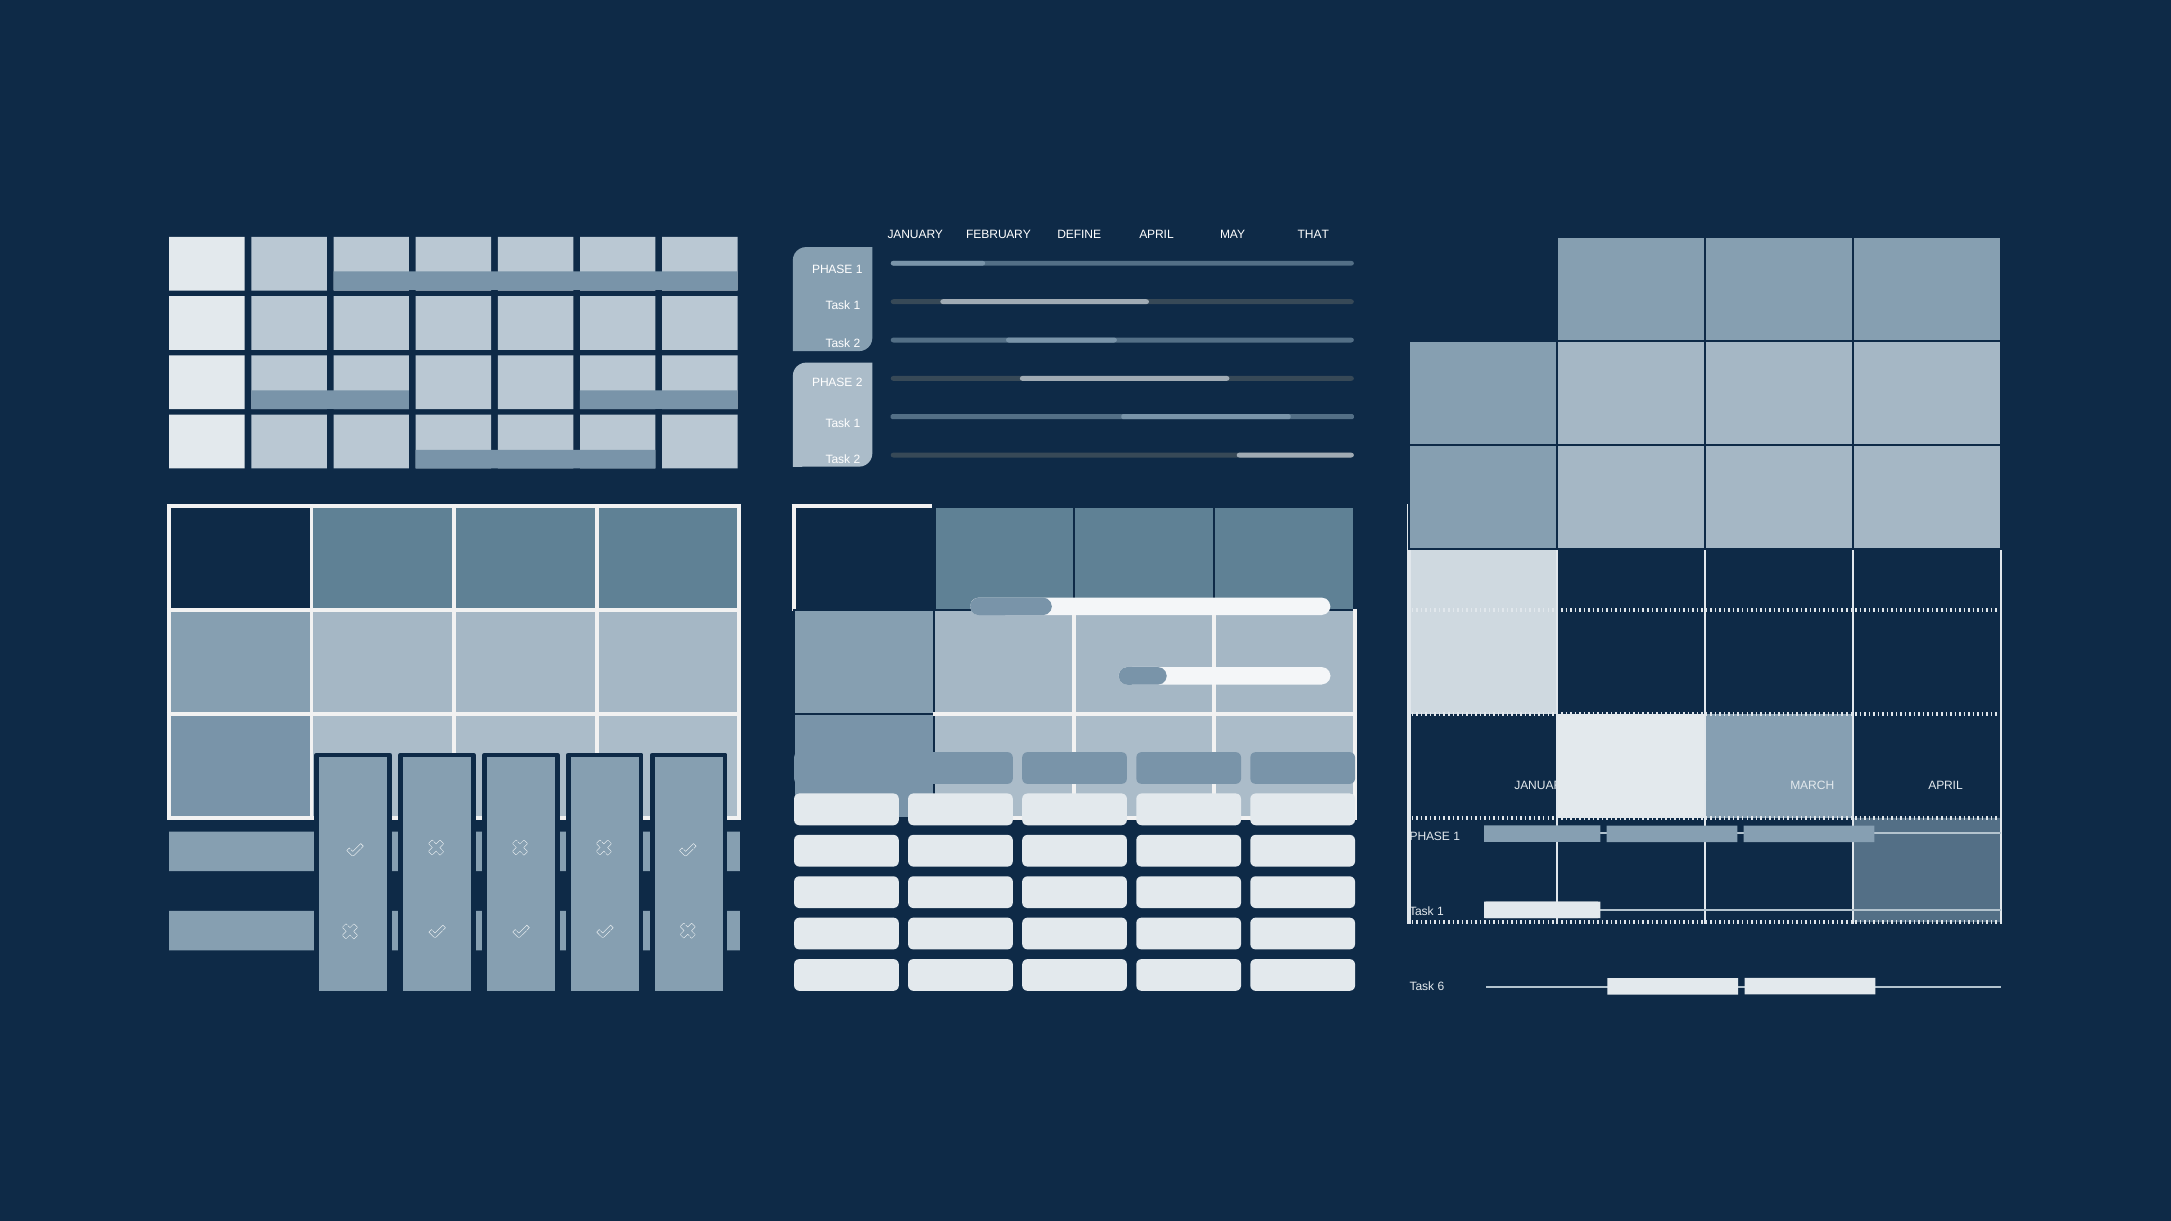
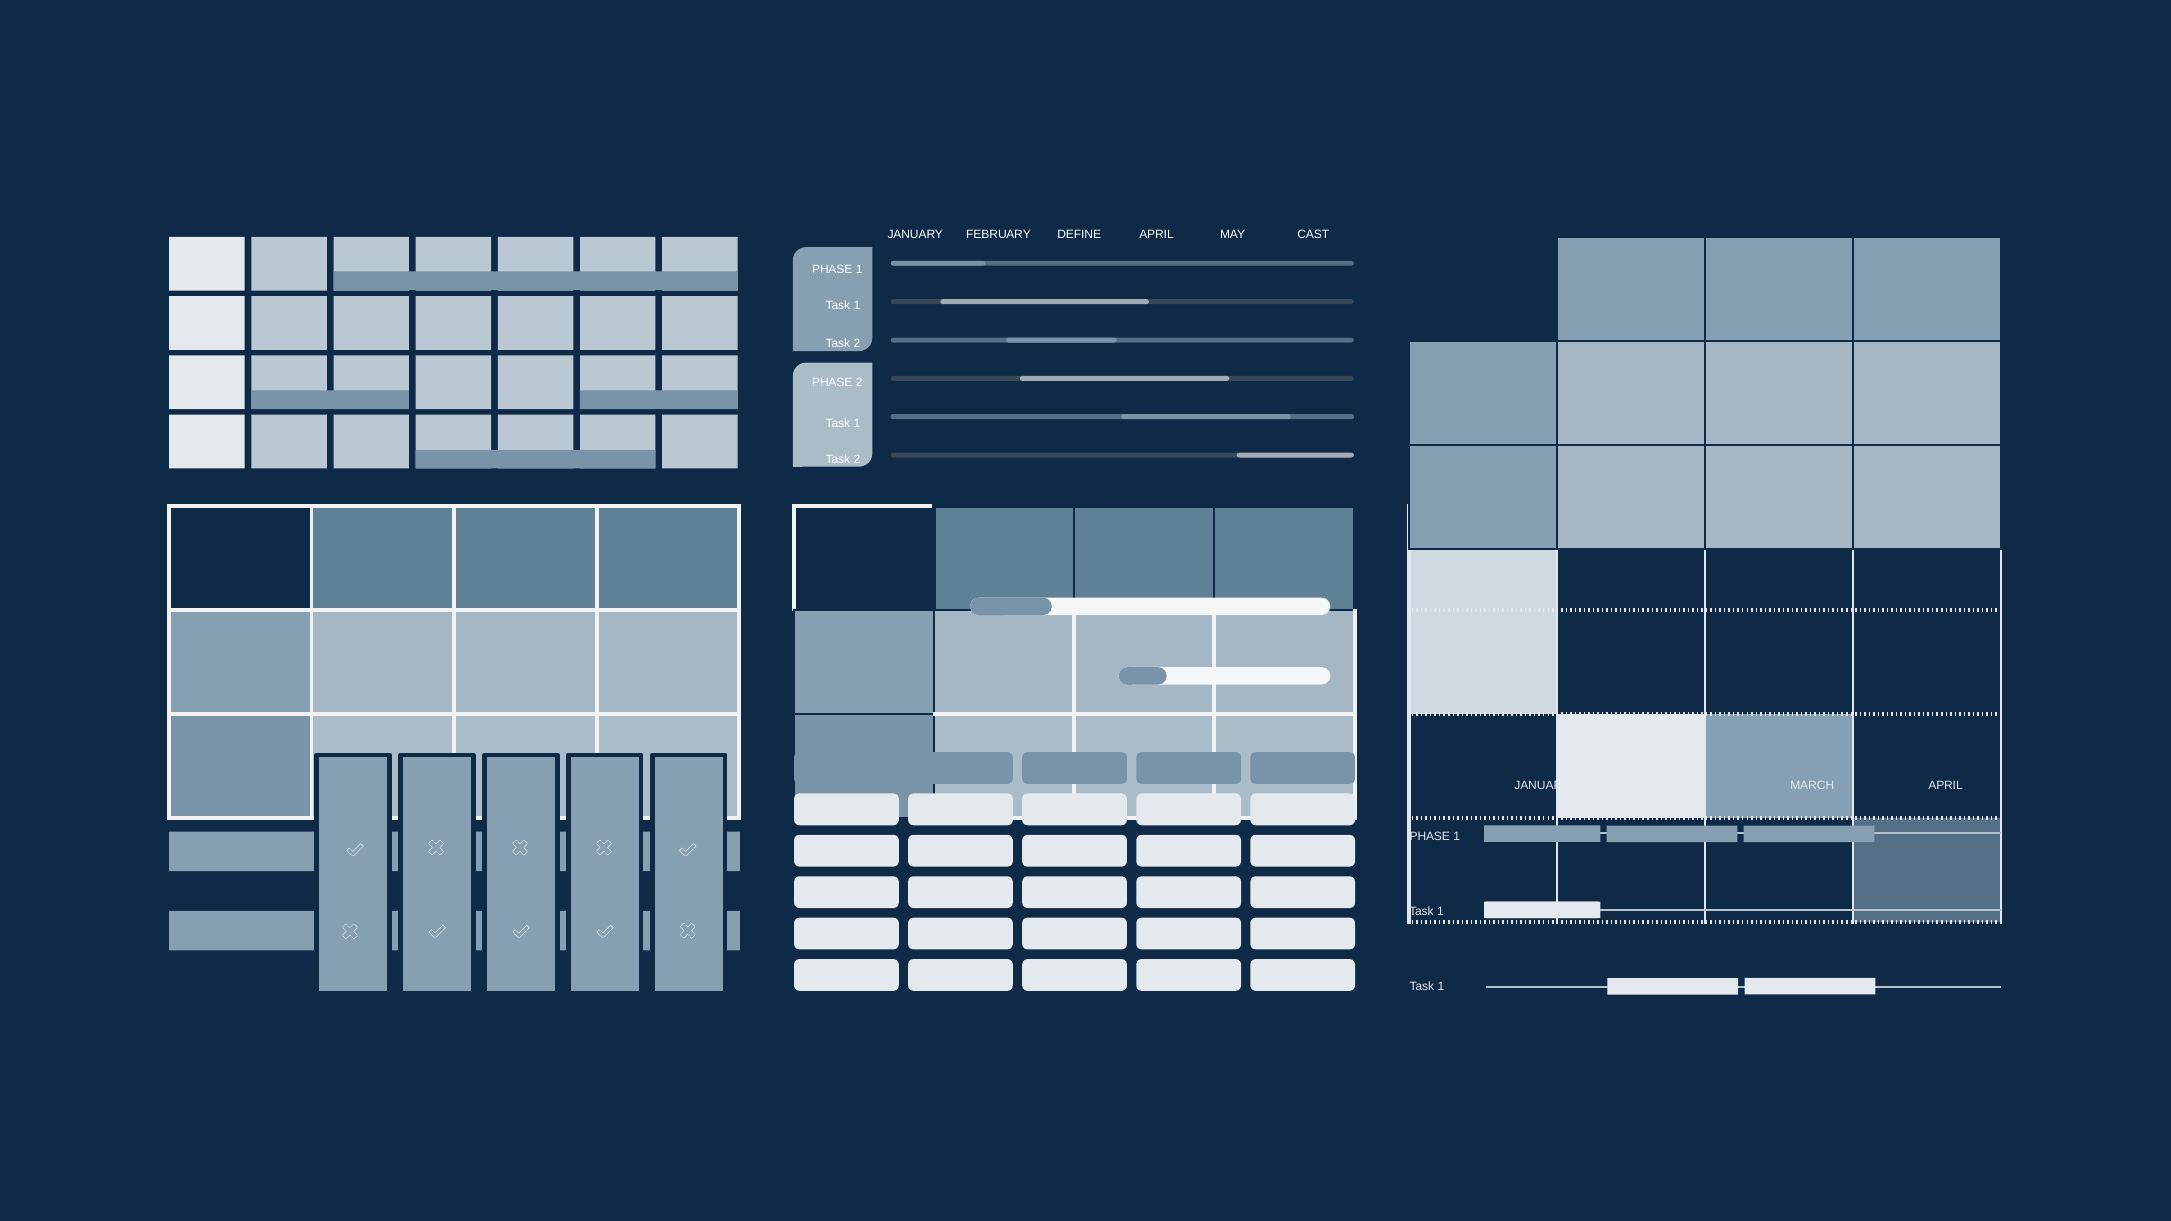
THAT: THAT -> CAST
6 at (1441, 987): 6 -> 1
